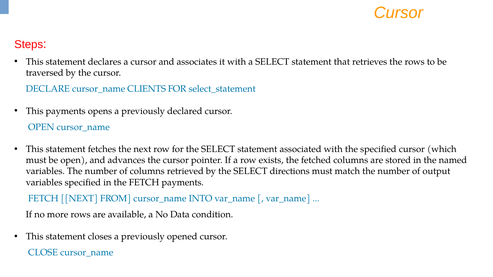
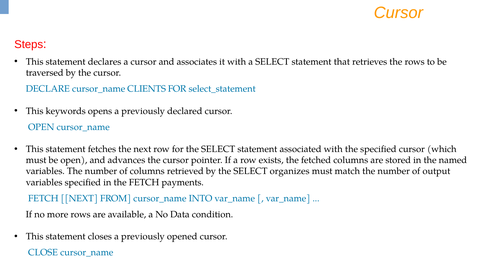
This payments: payments -> keywords
directions: directions -> organizes
